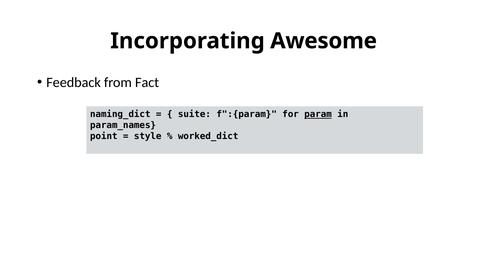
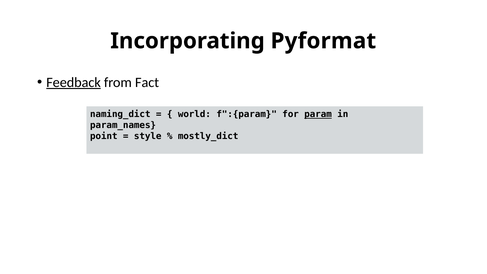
Awesome: Awesome -> Pyformat
Feedback underline: none -> present
suite: suite -> world
worked_dict: worked_dict -> mostly_dict
